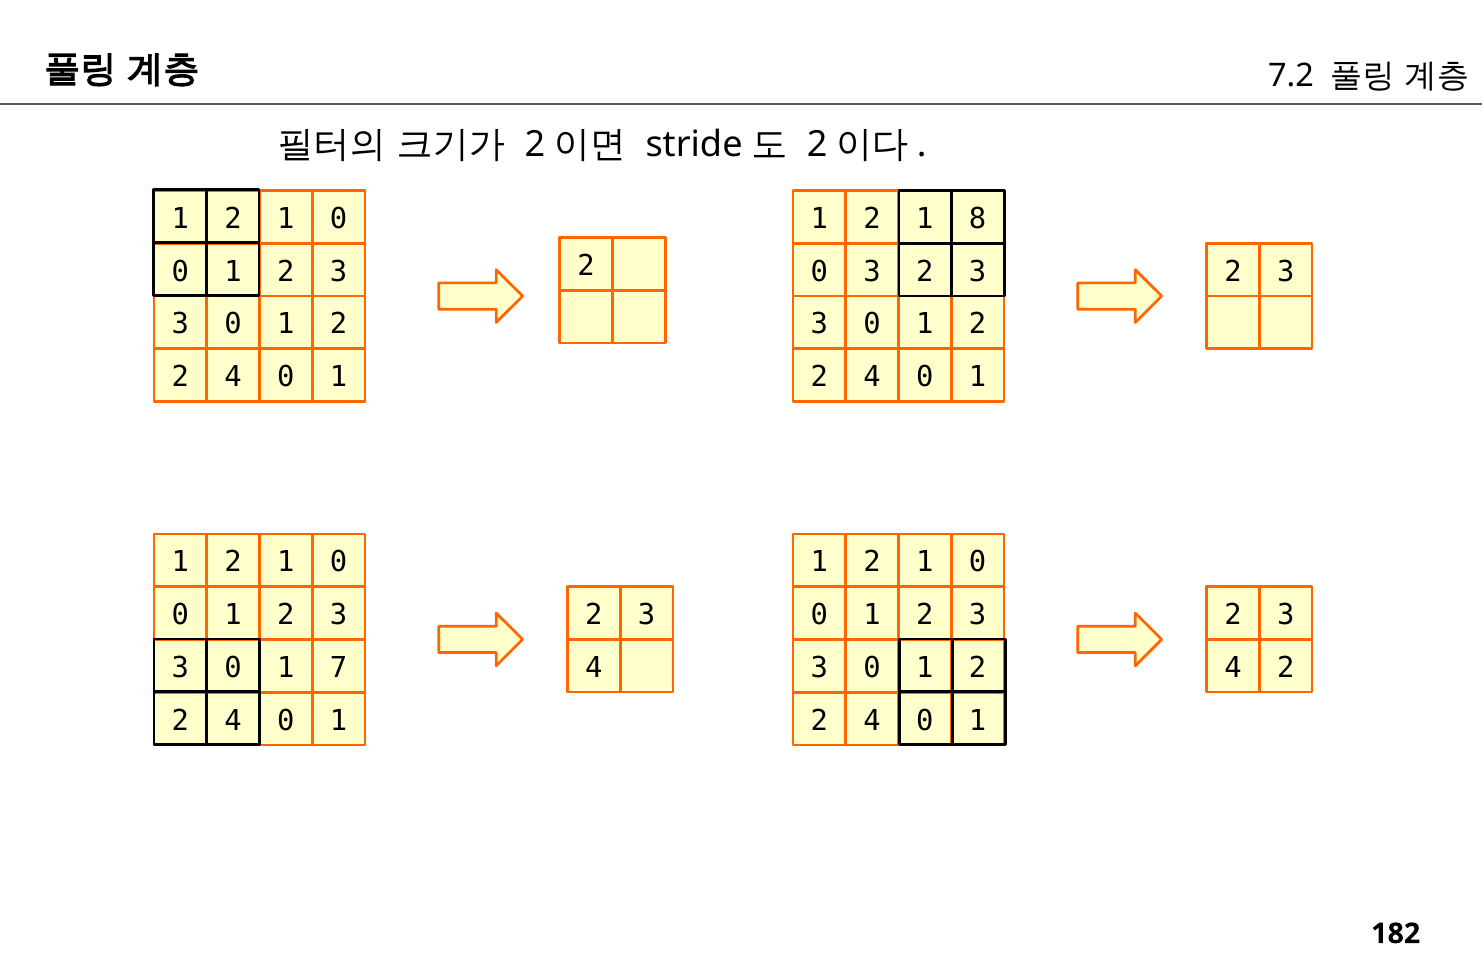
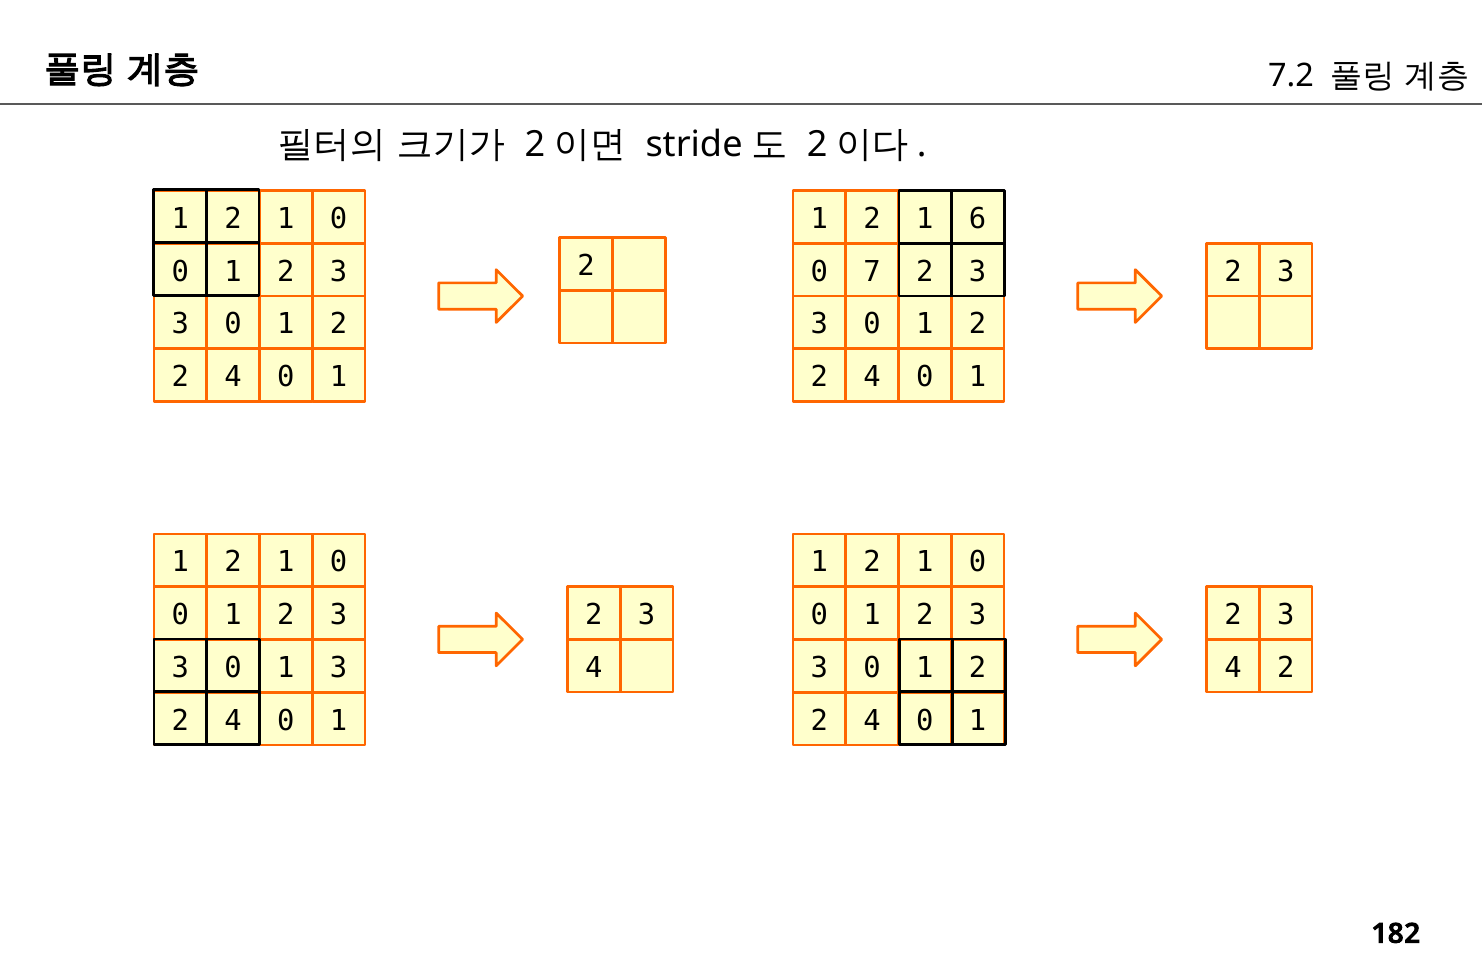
8: 8 -> 6
0 3: 3 -> 7
1 7: 7 -> 3
